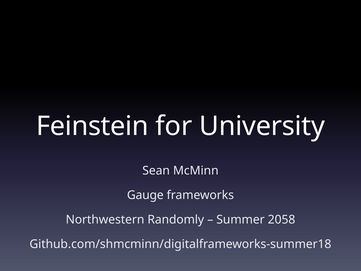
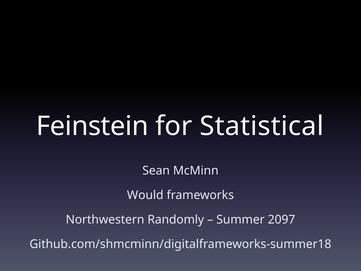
University: University -> Statistical
Gauge: Gauge -> Would
2058: 2058 -> 2097
